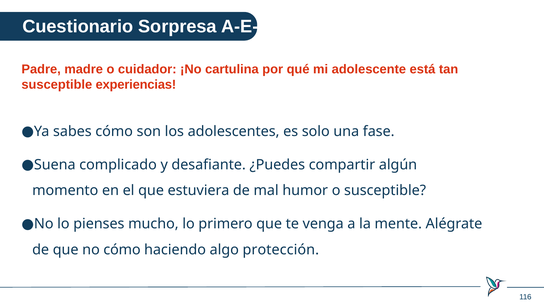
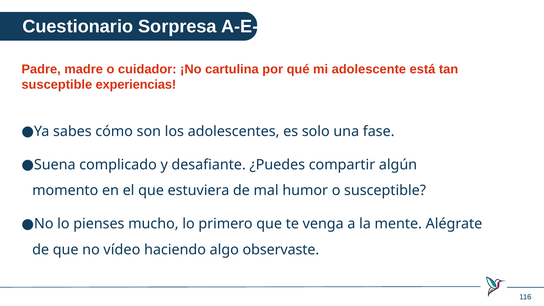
no cómo: cómo -> vídeo
protección: protección -> observaste
